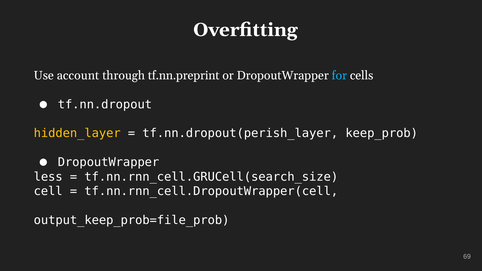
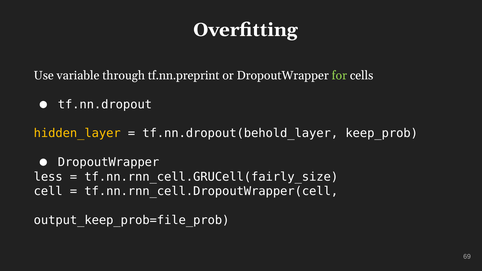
account: account -> variable
for colour: light blue -> light green
tf.nn.dropout(perish_layer: tf.nn.dropout(perish_layer -> tf.nn.dropout(behold_layer
tf.nn.rnn_cell.GRUCell(search_size: tf.nn.rnn_cell.GRUCell(search_size -> tf.nn.rnn_cell.GRUCell(fairly_size
